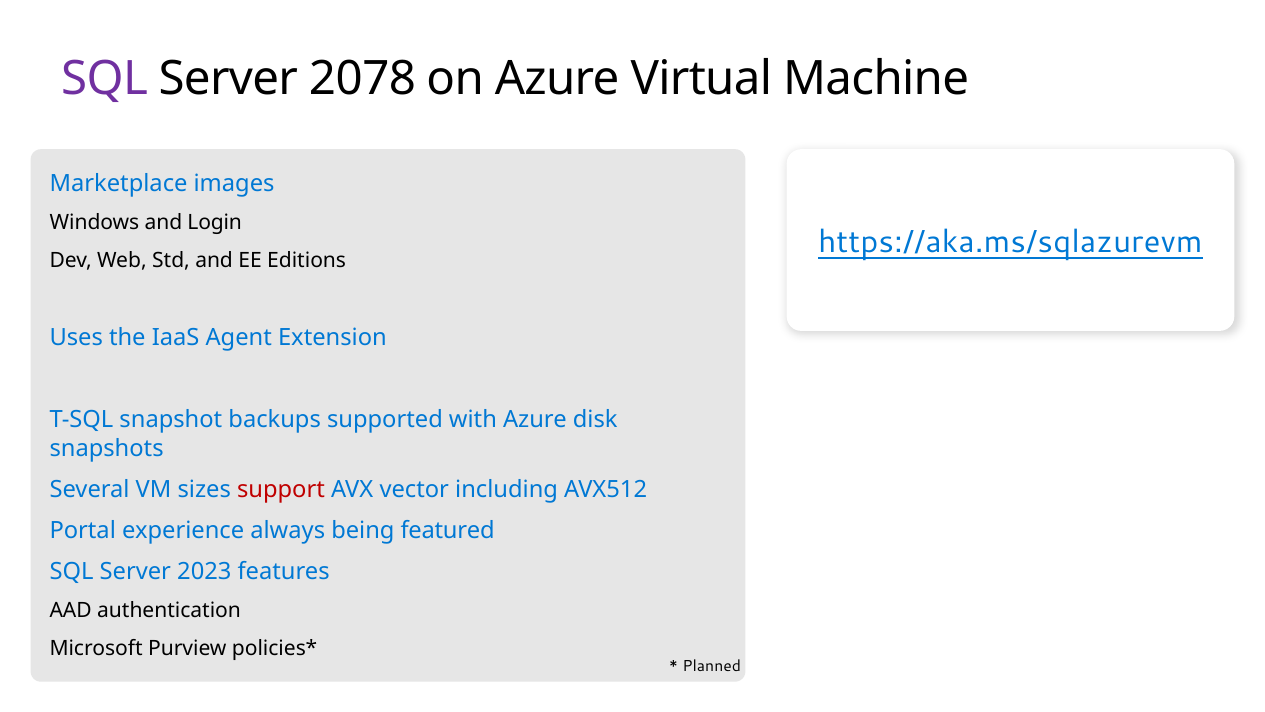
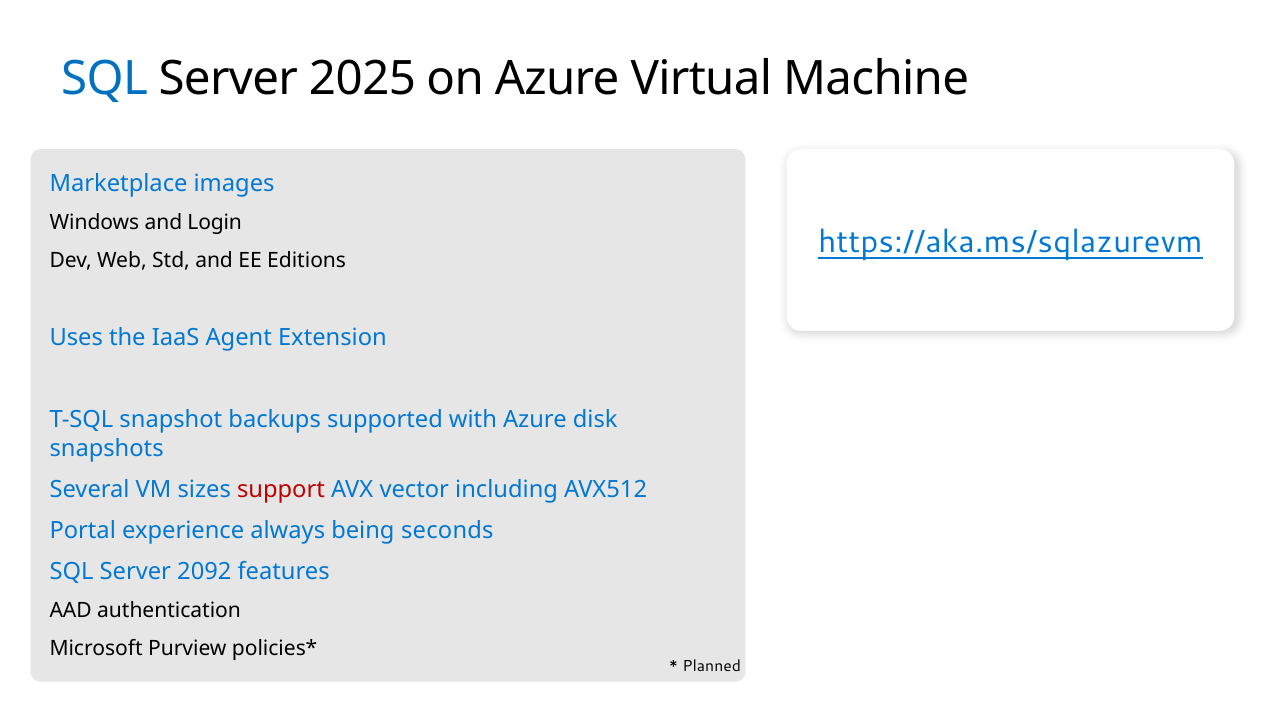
SQL at (105, 79) colour: purple -> blue
2078: 2078 -> 2025
featured: featured -> seconds
2023: 2023 -> 2092
